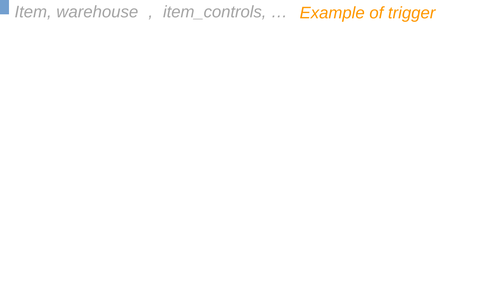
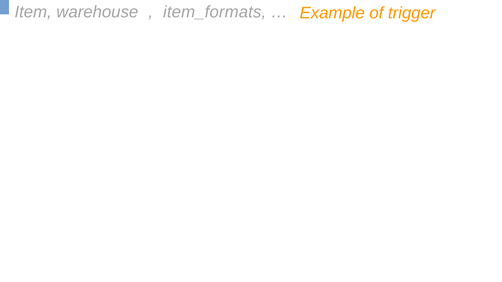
item_controls: item_controls -> item_formats
